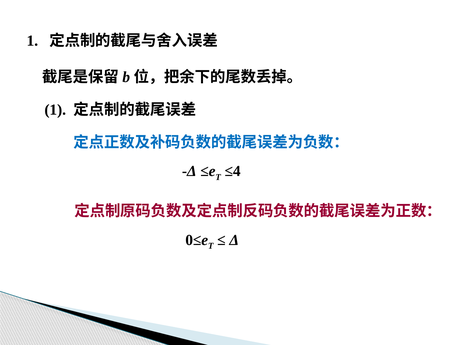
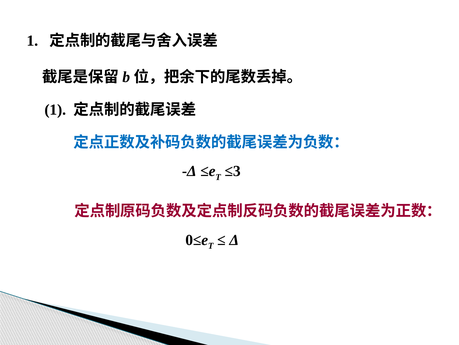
≤4: ≤4 -> ≤3
